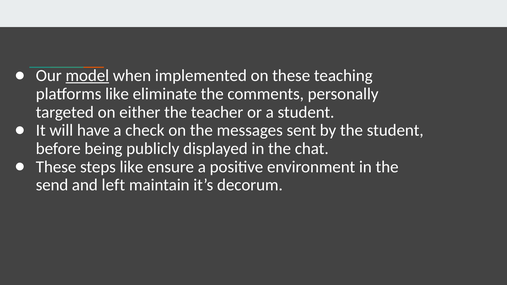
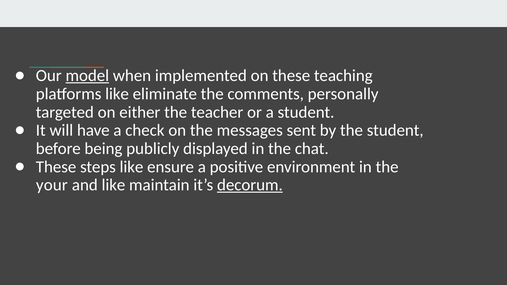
send: send -> your
and left: left -> like
decorum underline: none -> present
